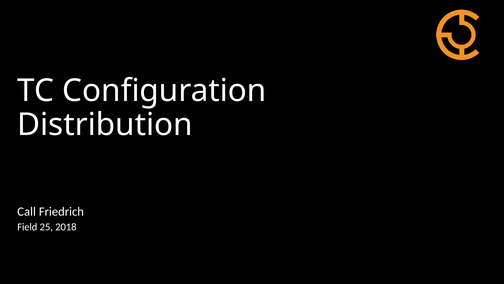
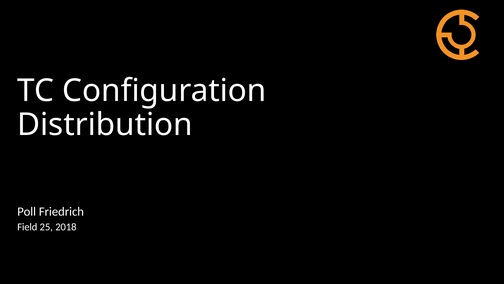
Call: Call -> Poll
